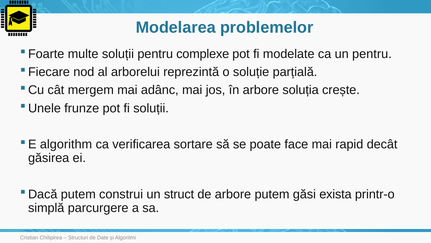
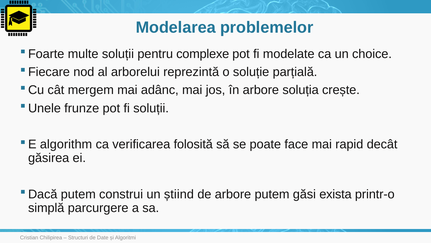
un pentru: pentru -> choice
sortare: sortare -> folosită
struct: struct -> știind
